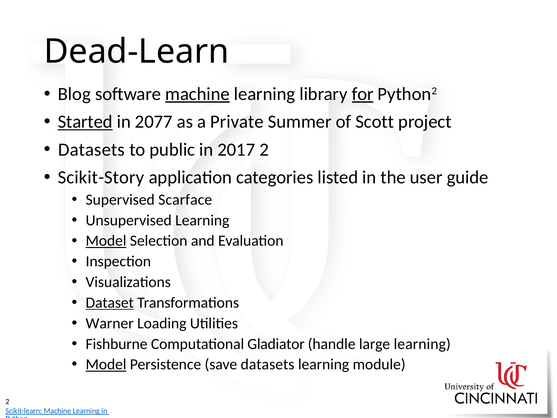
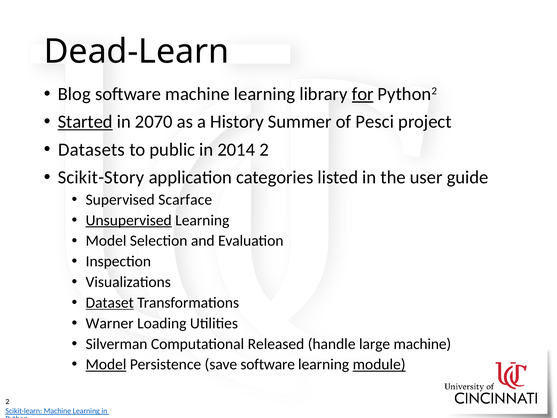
machine at (197, 94) underline: present -> none
2077: 2077 -> 2070
Private: Private -> History
Scott: Scott -> Pesci
2017: 2017 -> 2014
Unsupervised underline: none -> present
Model at (106, 241) underline: present -> none
Fishburne: Fishburne -> Silverman
Gladiator: Gladiator -> Released
large learning: learning -> machine
save datasets: datasets -> software
module underline: none -> present
